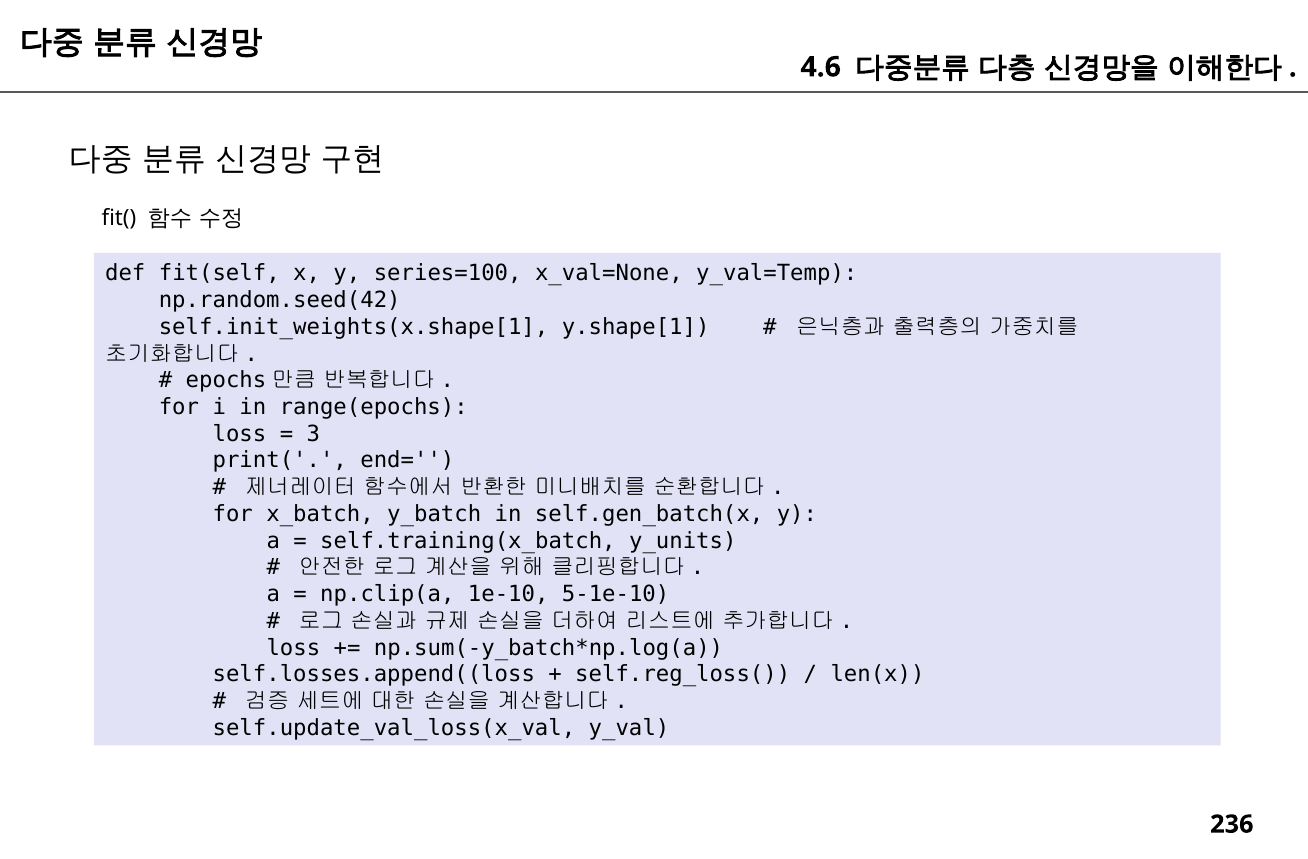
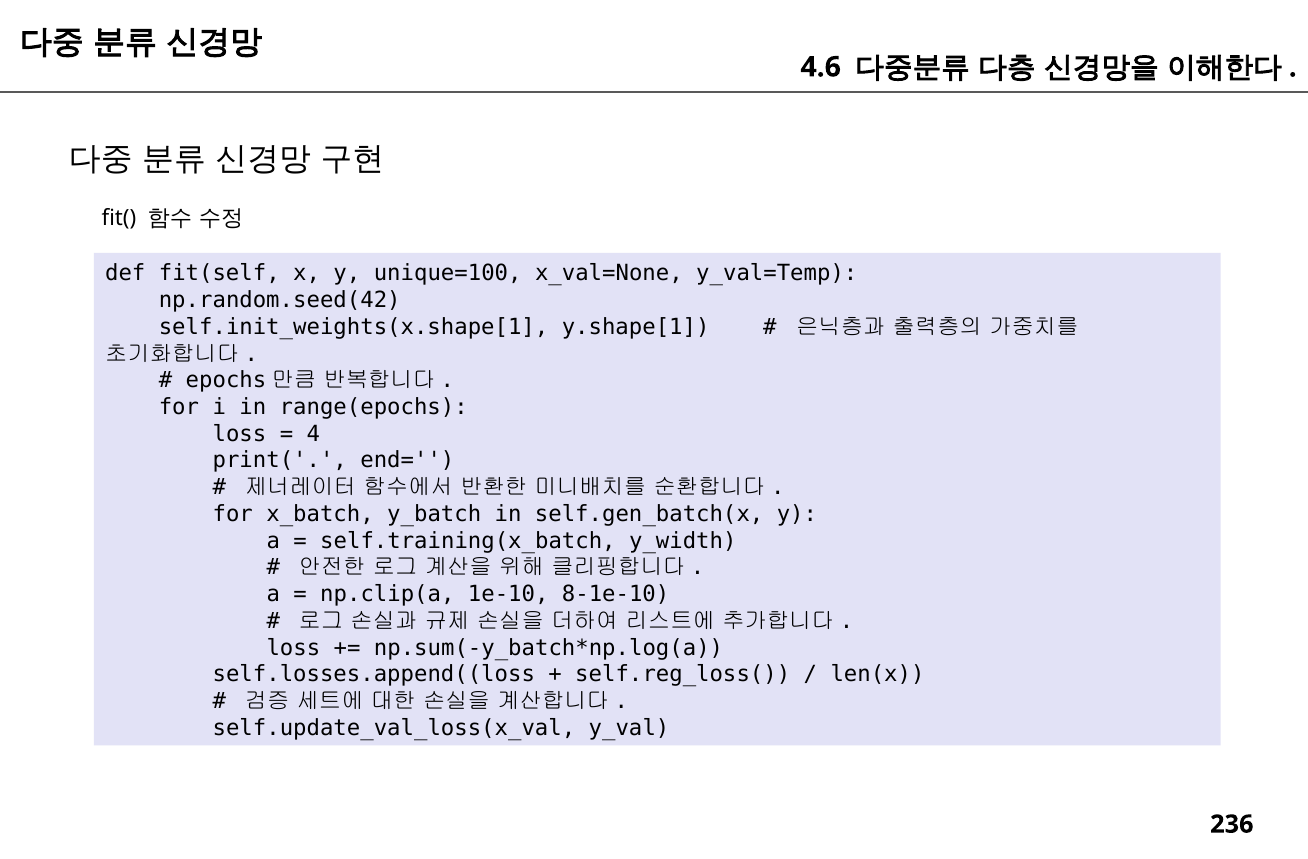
series=100: series=100 -> unique=100
3: 3 -> 4
y_units: y_units -> y_width
5-1e-10: 5-1e-10 -> 8-1e-10
